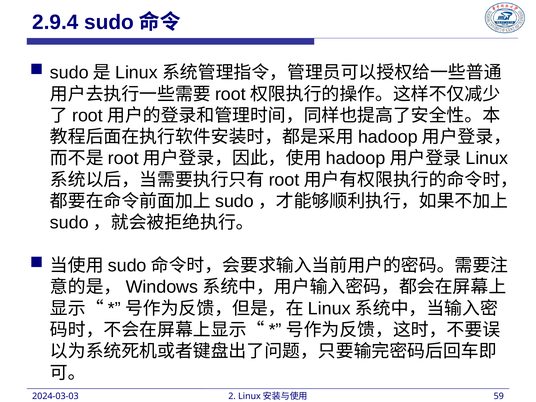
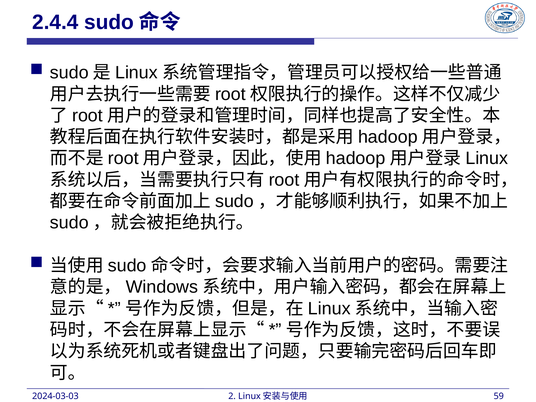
2.9.4: 2.9.4 -> 2.4.4
